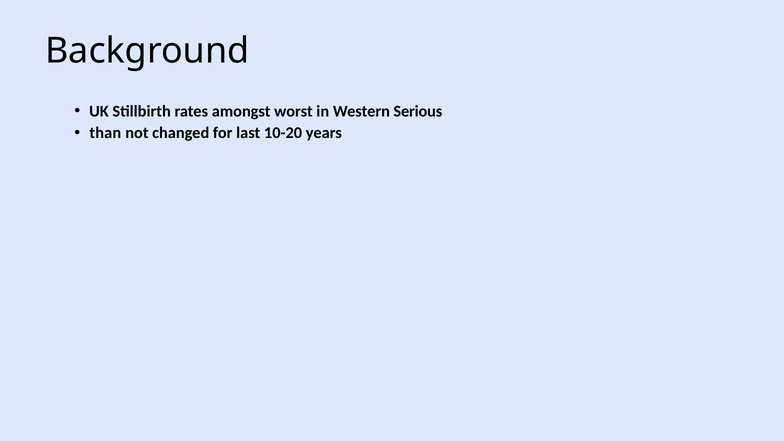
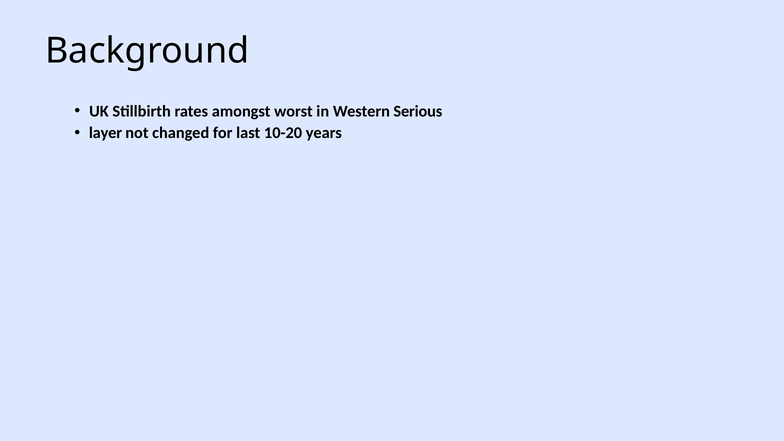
than: than -> layer
